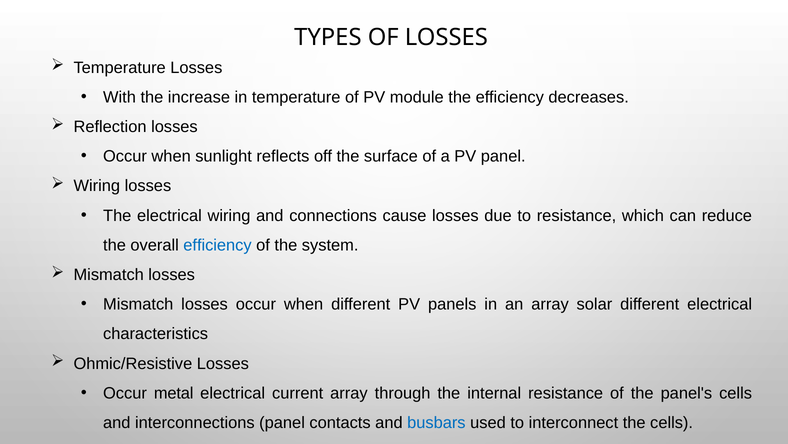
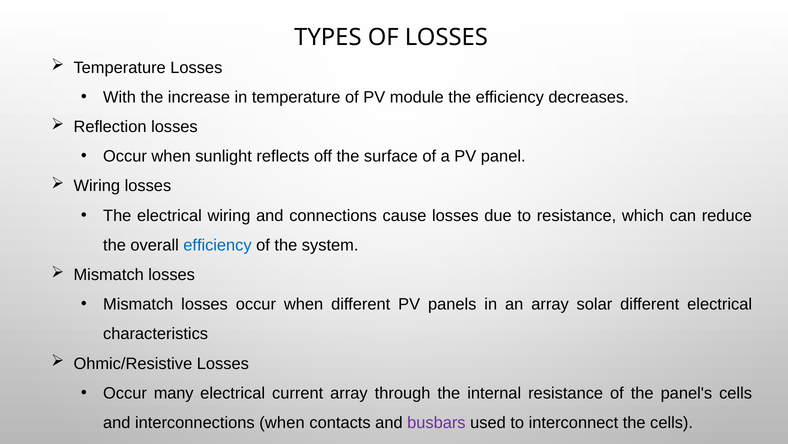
metal: metal -> many
interconnections panel: panel -> when
busbars colour: blue -> purple
